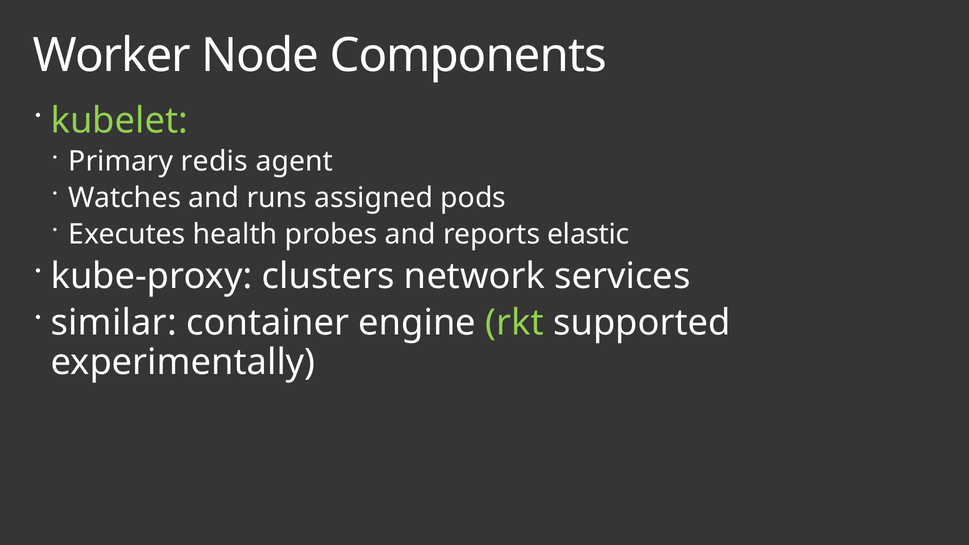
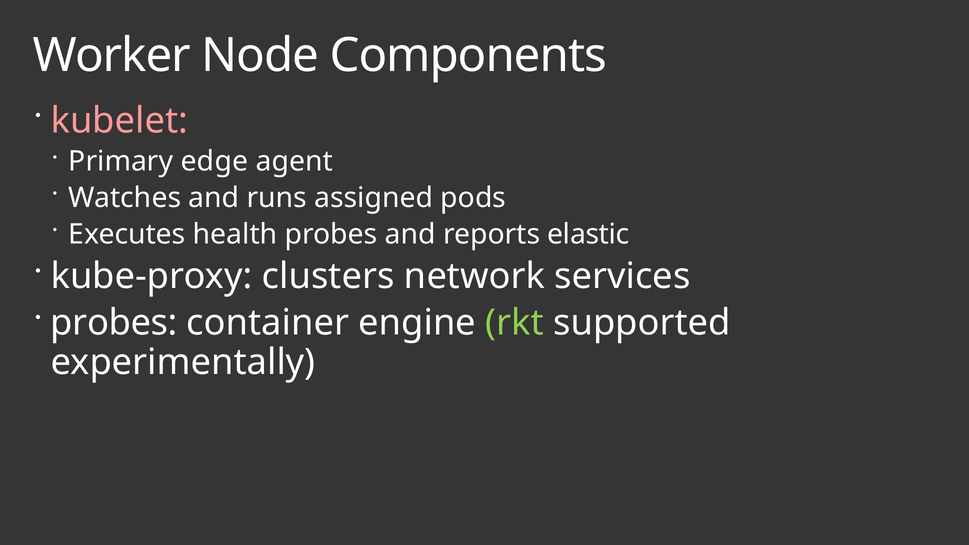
kubelet colour: light green -> pink
redis: redis -> edge
similar at (114, 323): similar -> probes
